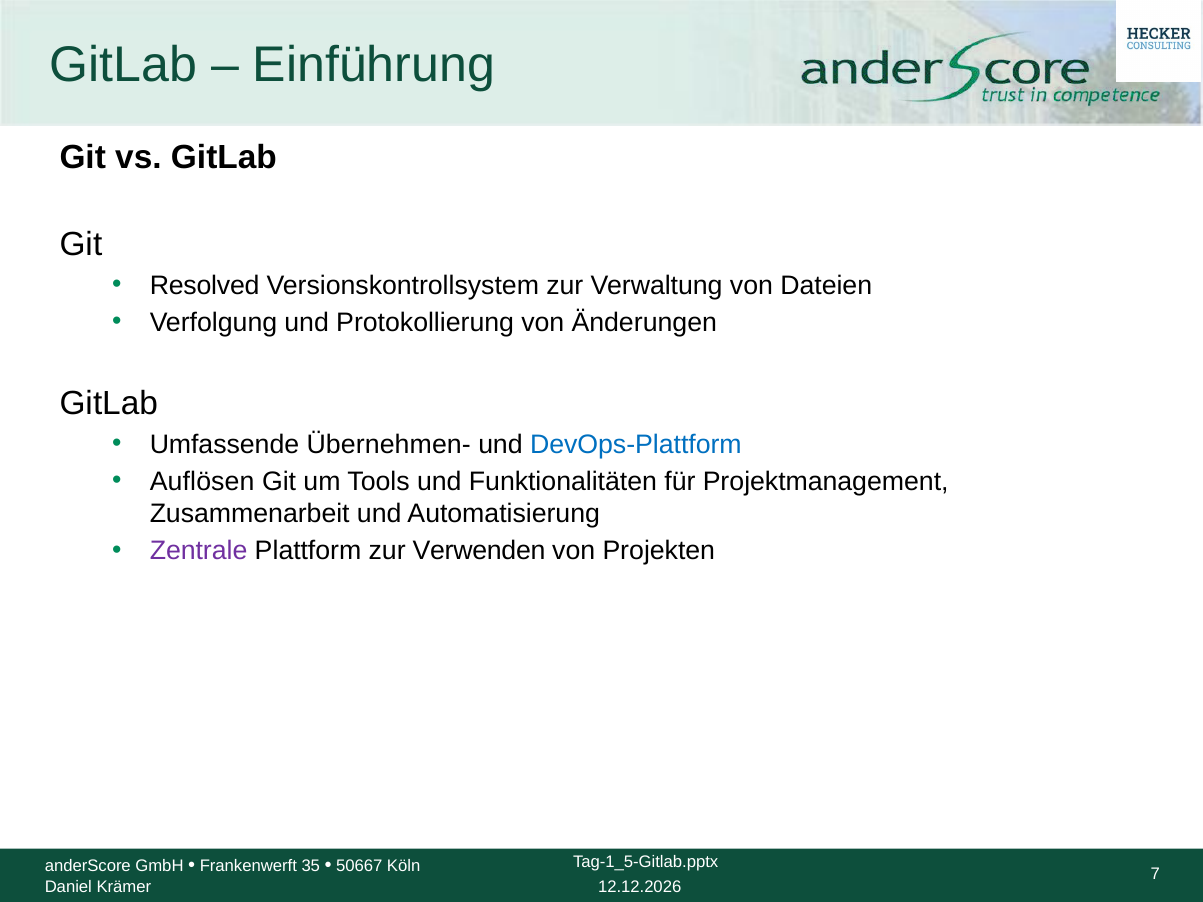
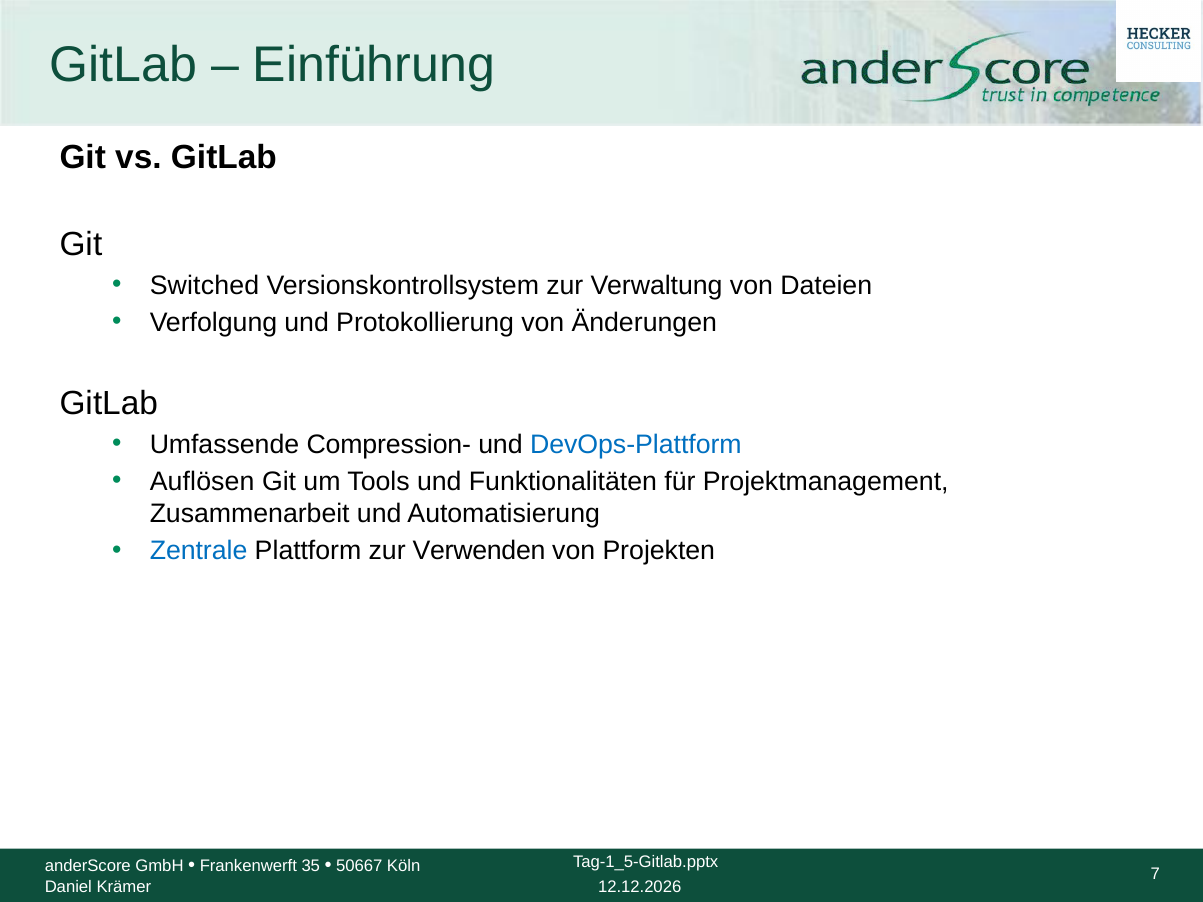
Resolved: Resolved -> Switched
Übernehmen-: Übernehmen- -> Compression-
Zentrale colour: purple -> blue
